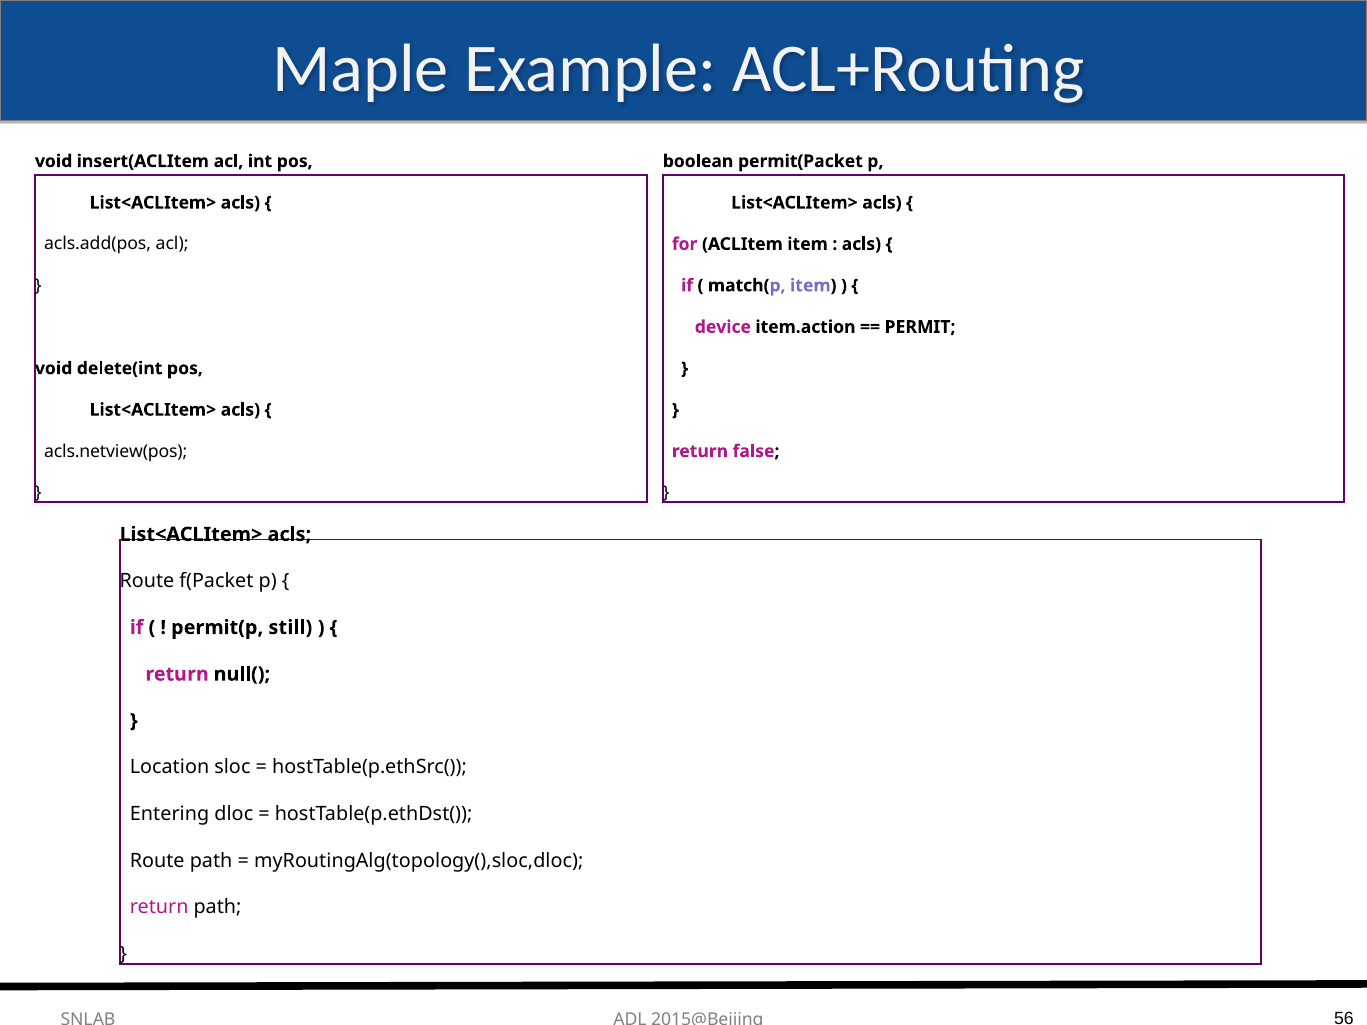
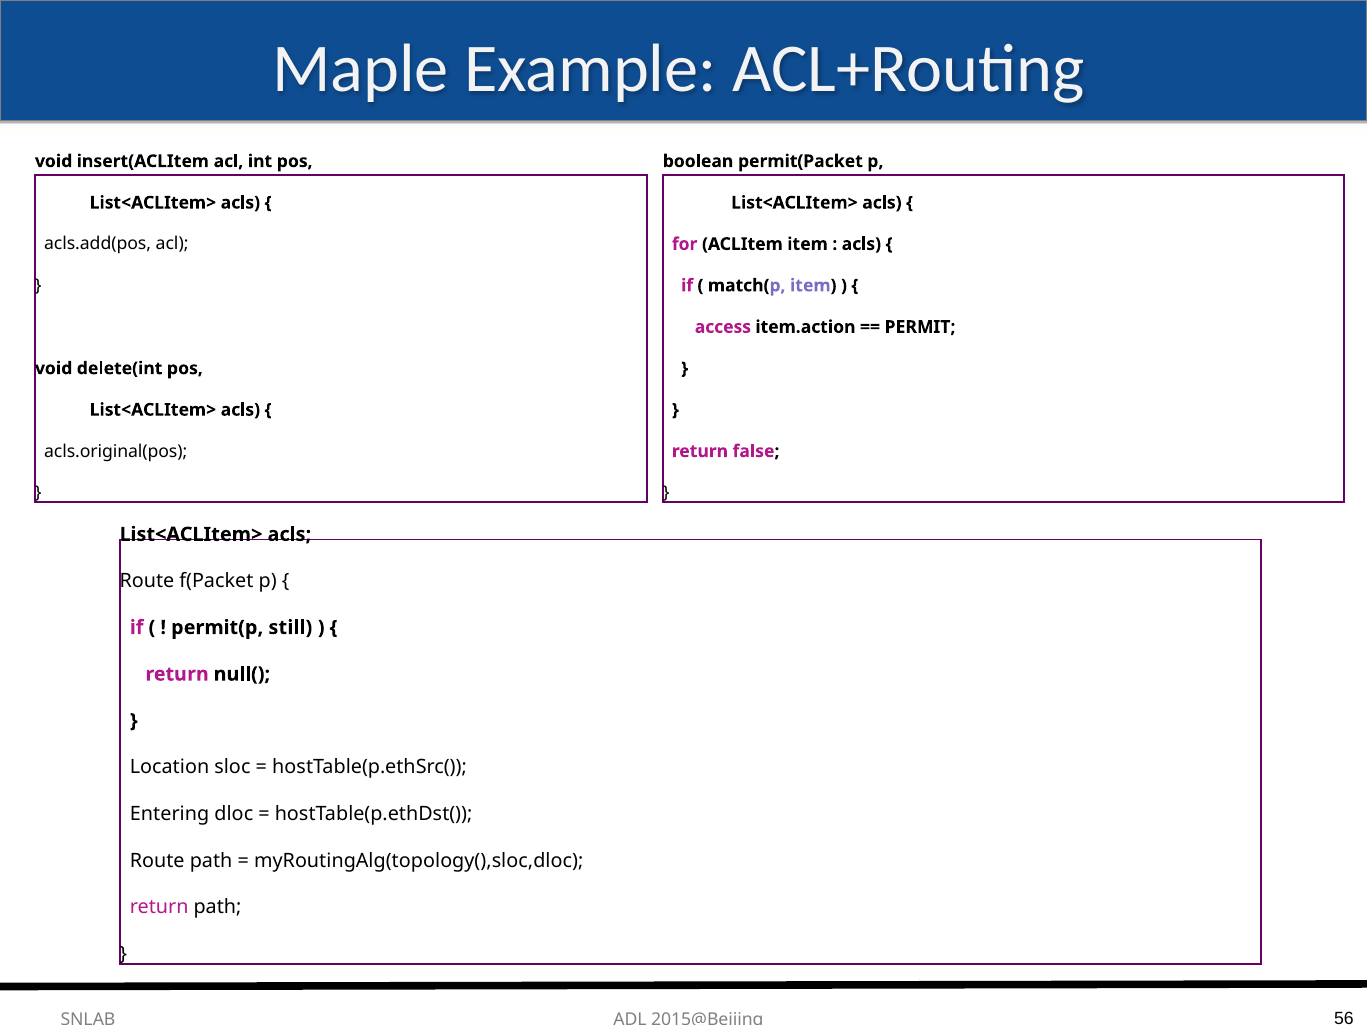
device: device -> access
acls.netview(pos: acls.netview(pos -> acls.original(pos
